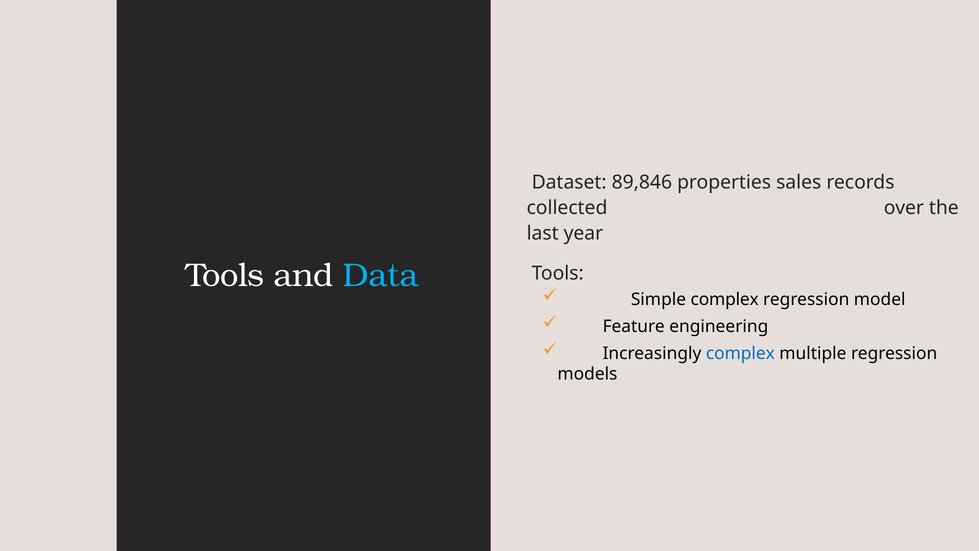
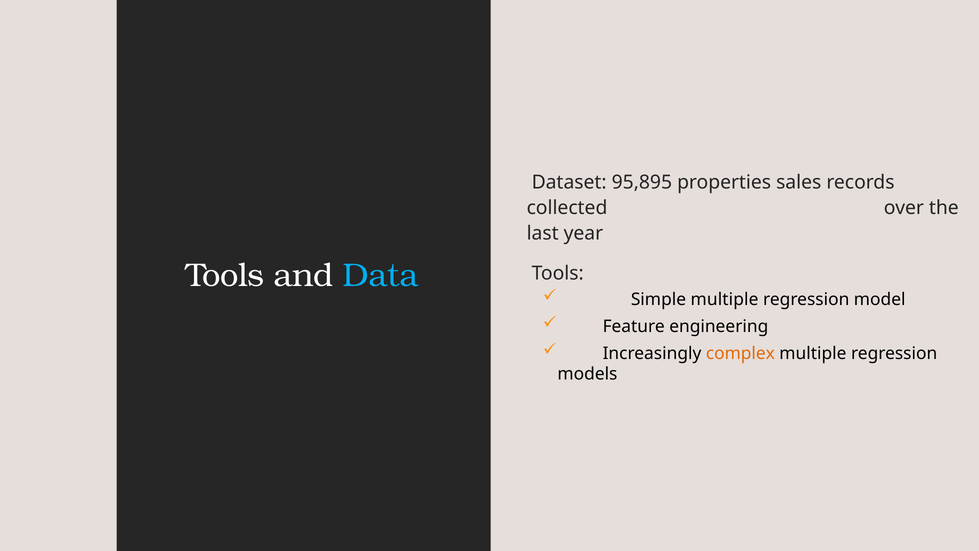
89,846: 89,846 -> 95,895
Simple complex: complex -> multiple
complex at (740, 353) colour: blue -> orange
